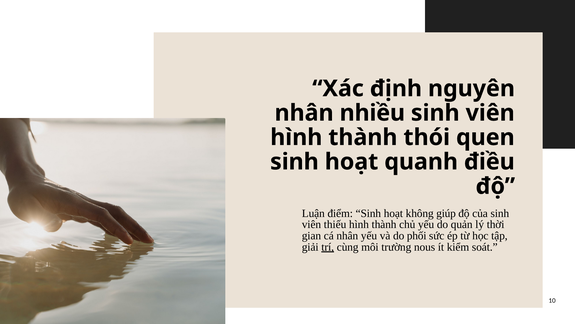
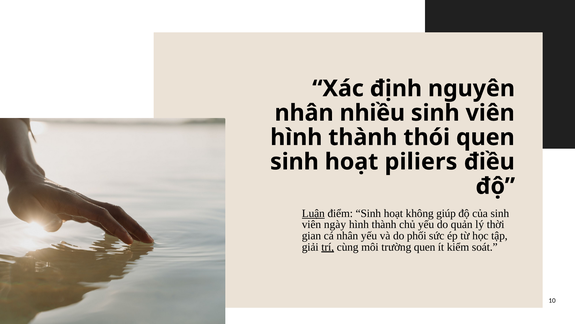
quanh: quanh -> piliers
Luận underline: none -> present
thiếu: thiếu -> ngày
trường nous: nous -> quen
